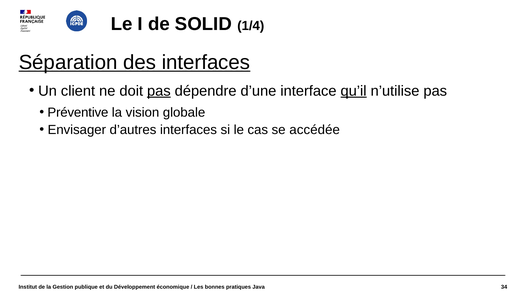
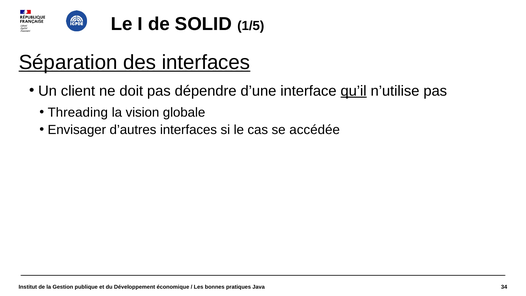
1/4: 1/4 -> 1/5
pas at (159, 91) underline: present -> none
Préventive: Préventive -> Threading
